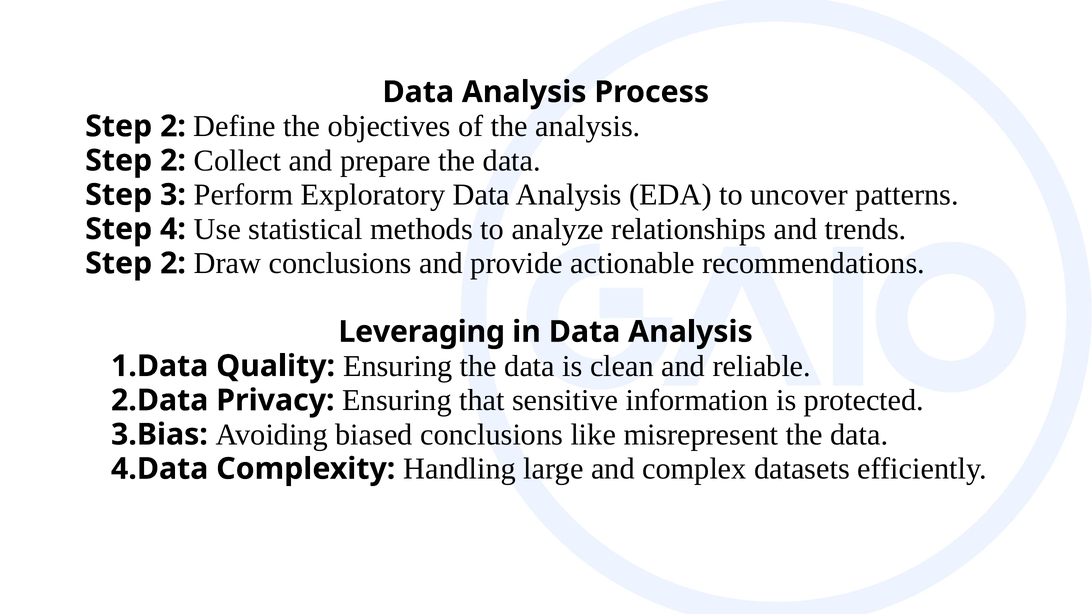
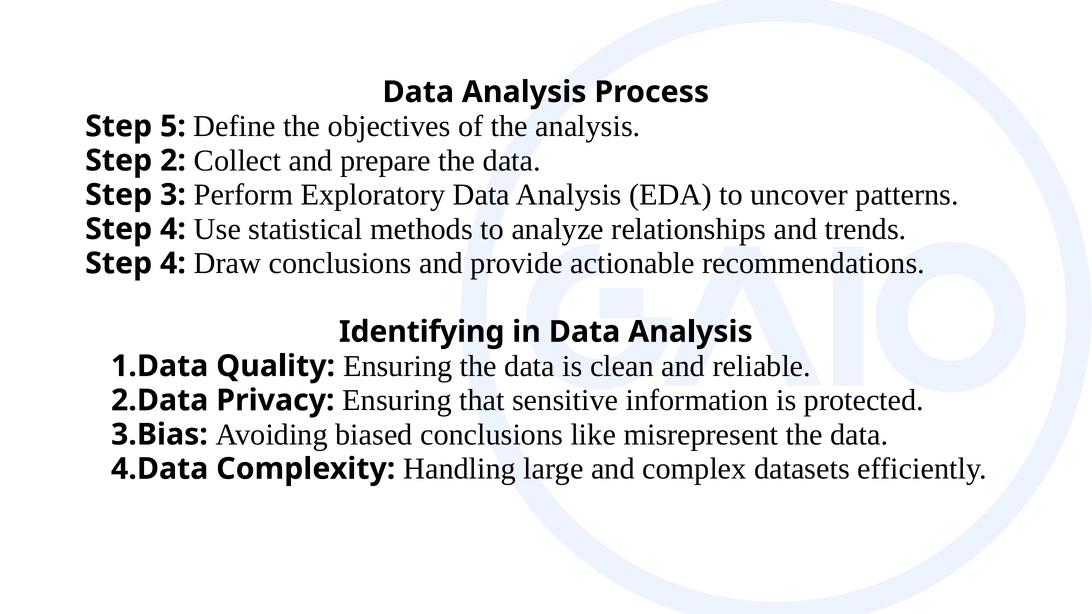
2 at (173, 126): 2 -> 5
2 at (173, 263): 2 -> 4
Leveraging: Leveraging -> Identifying
